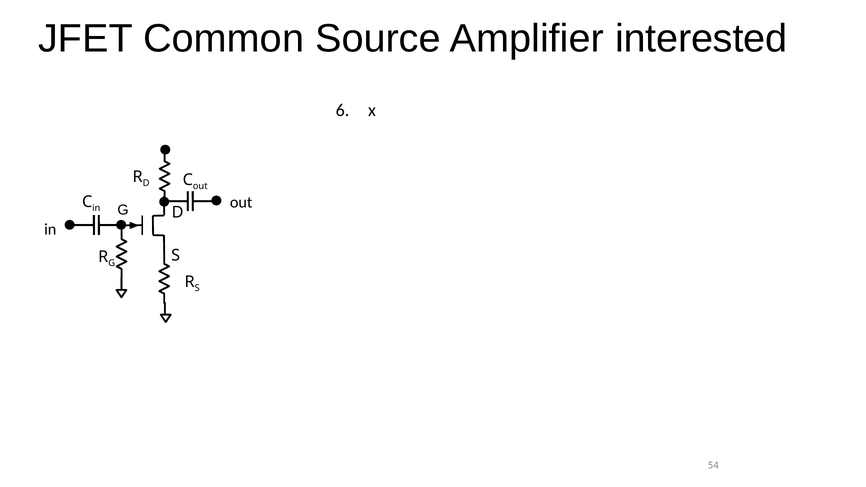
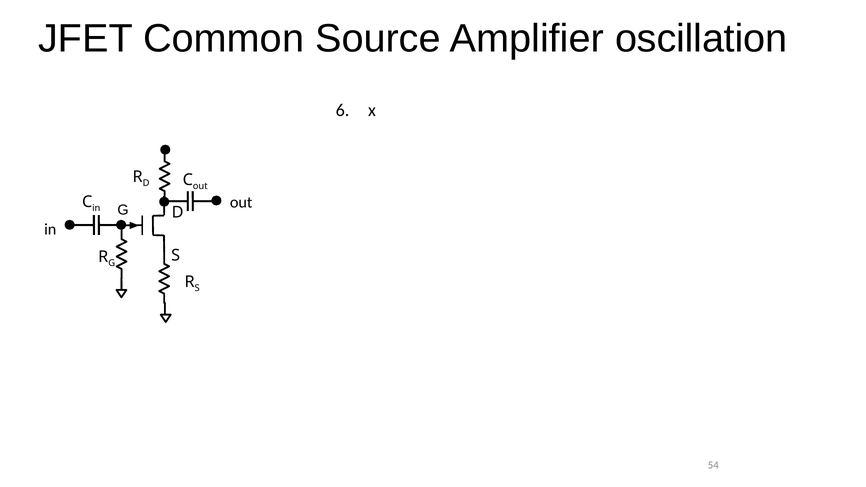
interested: interested -> oscillation
